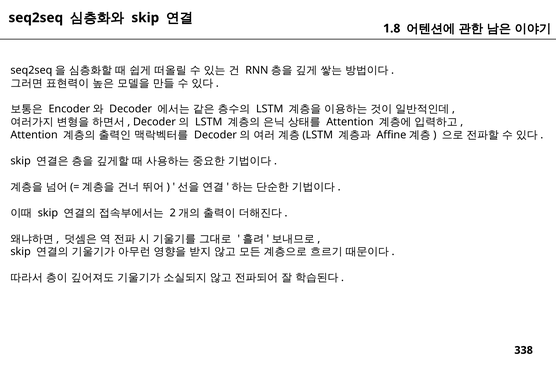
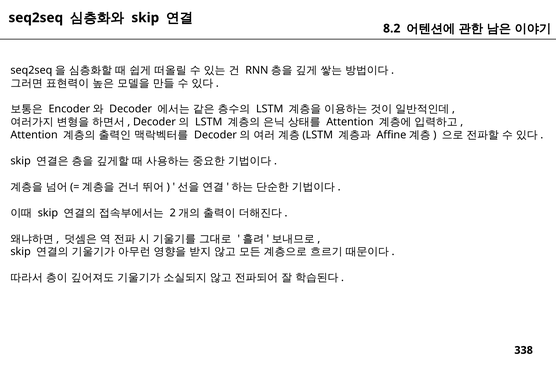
1.8: 1.8 -> 8.2
